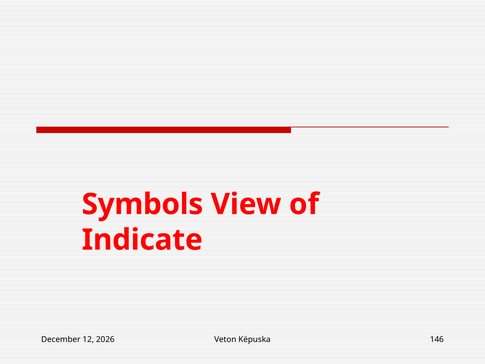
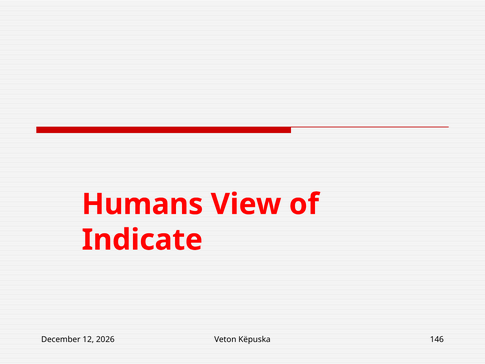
Symbols: Symbols -> Humans
